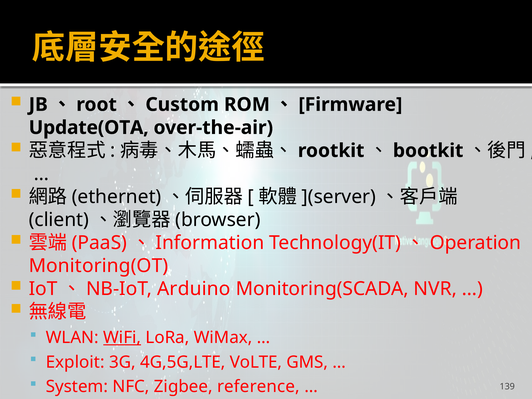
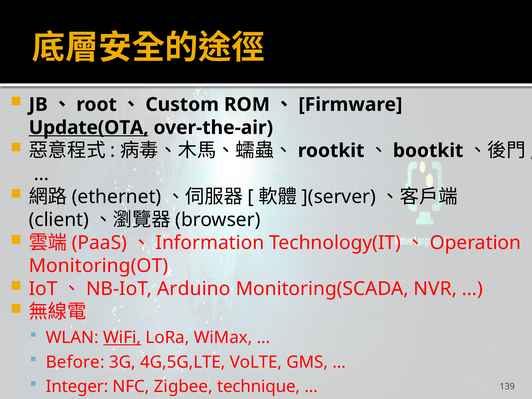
Update(OTA underline: none -> present
Exploit: Exploit -> Before
System: System -> Integer
reference: reference -> technique
